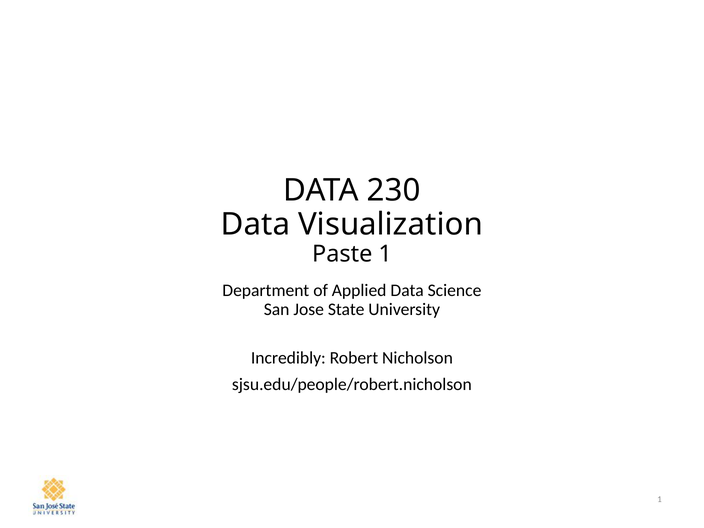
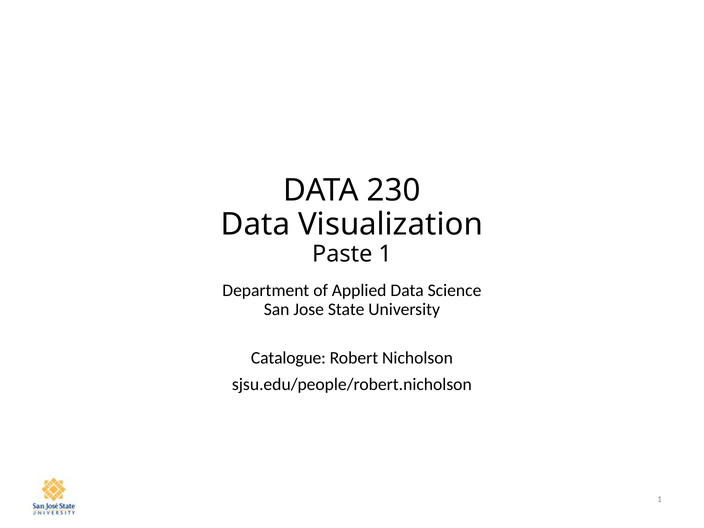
Incredibly: Incredibly -> Catalogue
